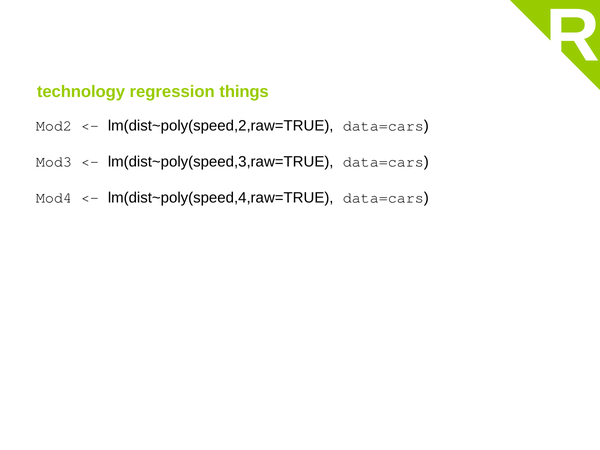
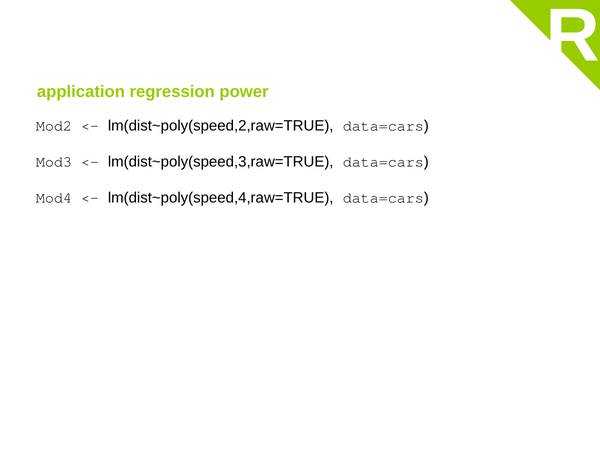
technology: technology -> application
things: things -> power
